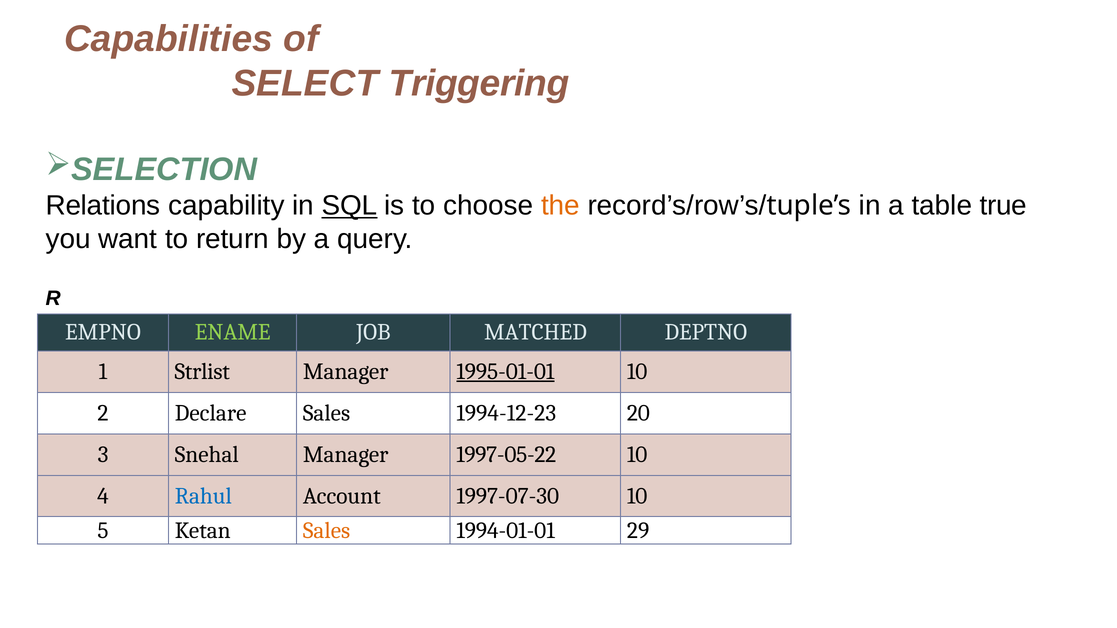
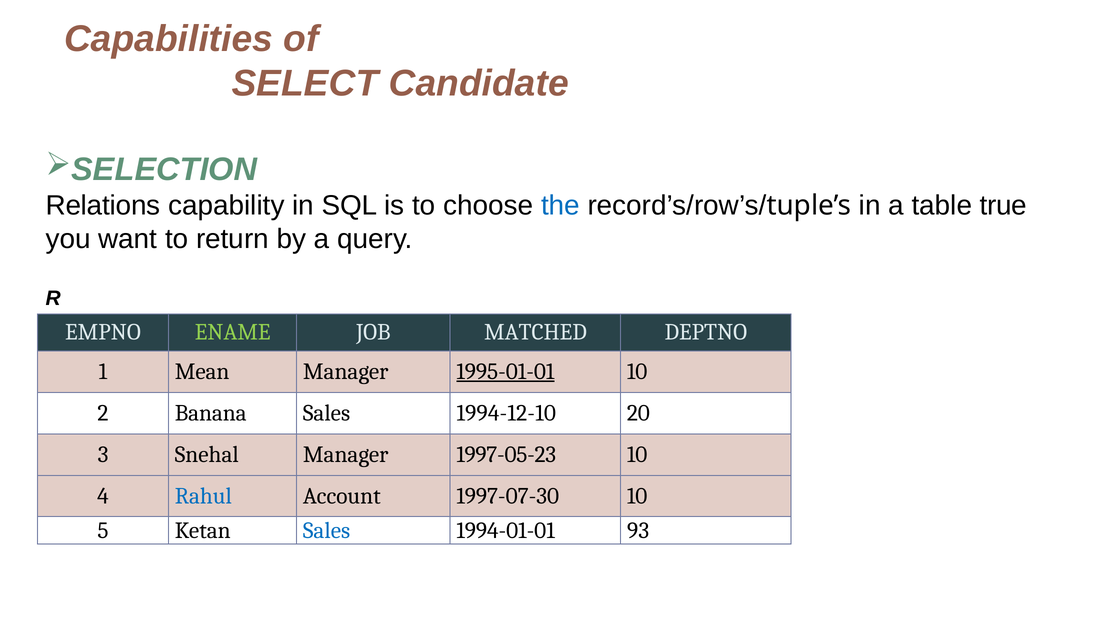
Triggering: Triggering -> Candidate
SQL underline: present -> none
the colour: orange -> blue
Strlist: Strlist -> Mean
Declare: Declare -> Banana
1994-12-23: 1994-12-23 -> 1994-12-10
1997-05-22: 1997-05-22 -> 1997-05-23
Sales at (327, 531) colour: orange -> blue
29: 29 -> 93
